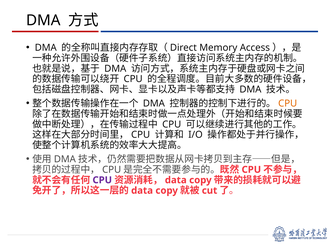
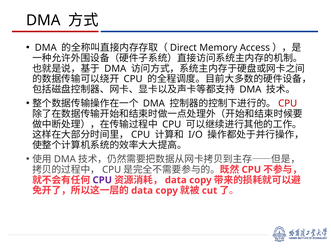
CPU at (288, 103) colour: orange -> red
